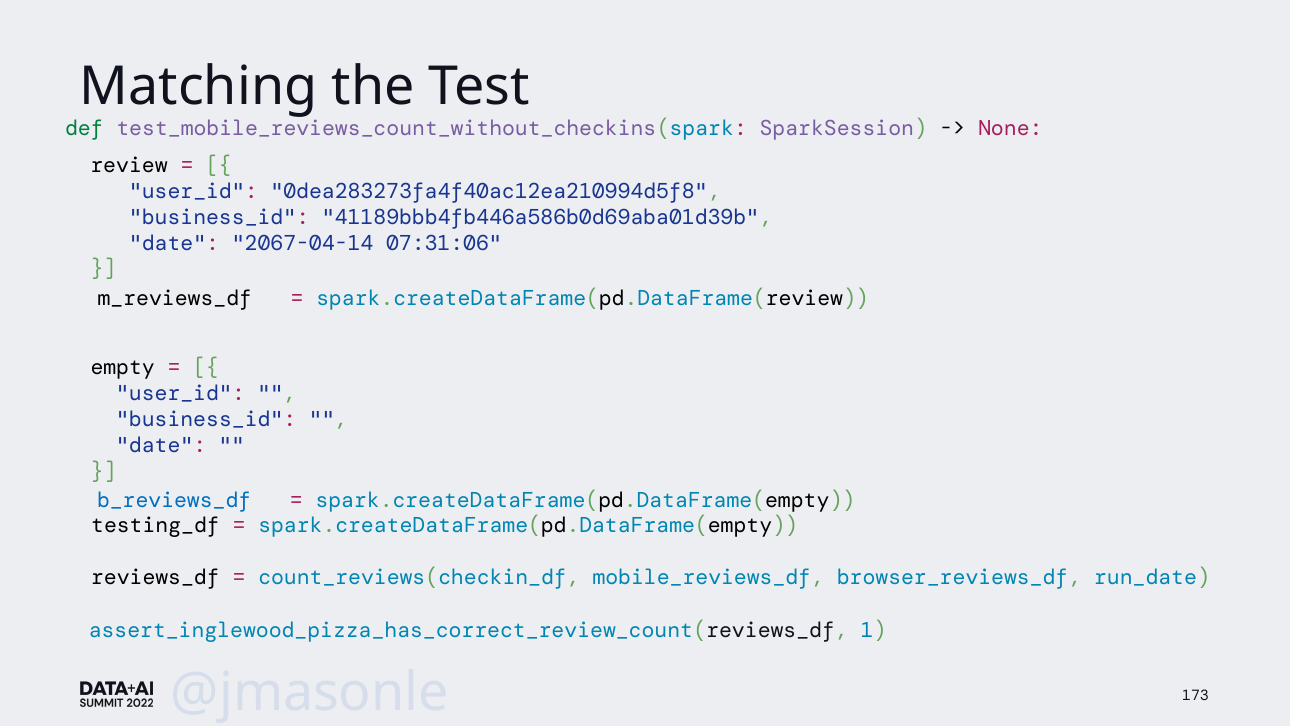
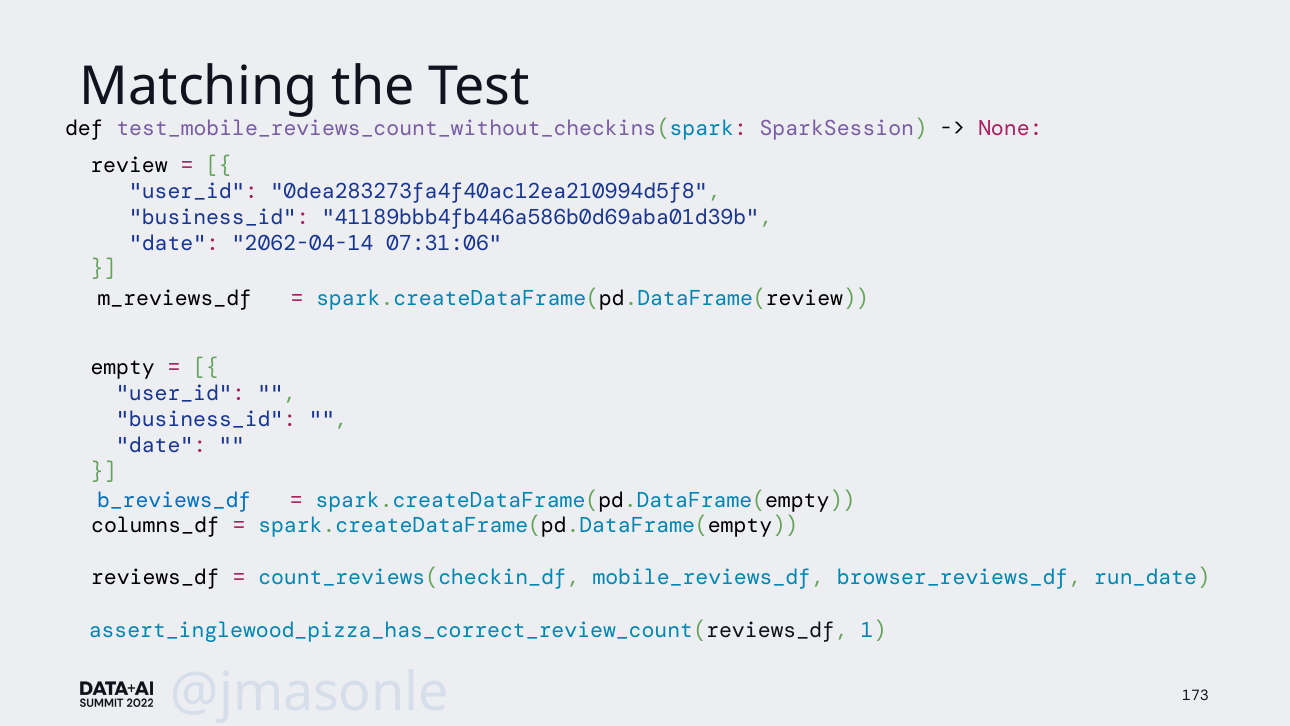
def colour: green -> black
2067-04-14: 2067-04-14 -> 2062-04-14
testing_df: testing_df -> columns_df
